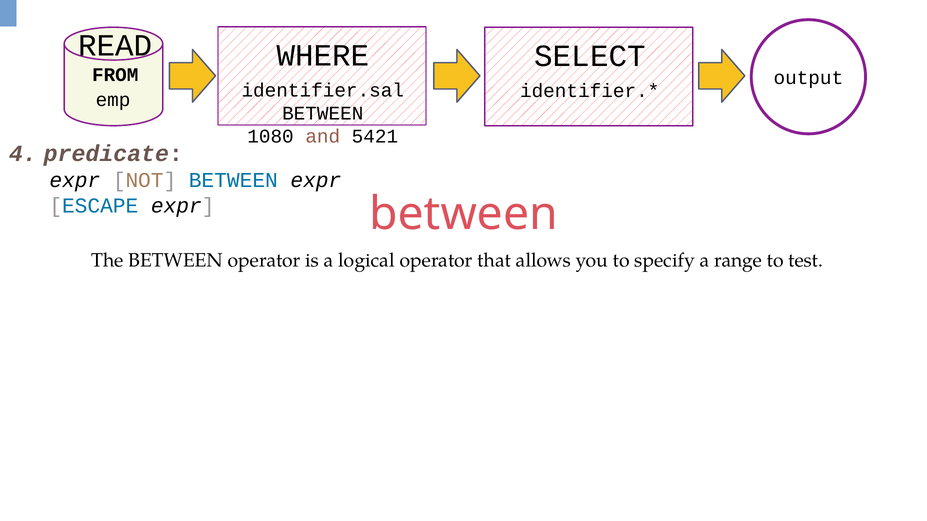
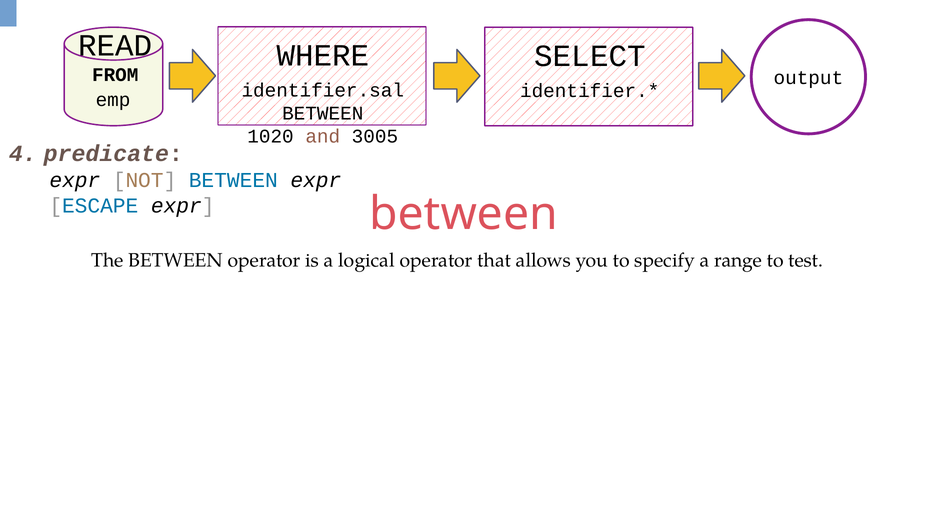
1080: 1080 -> 1020
5421: 5421 -> 3005
